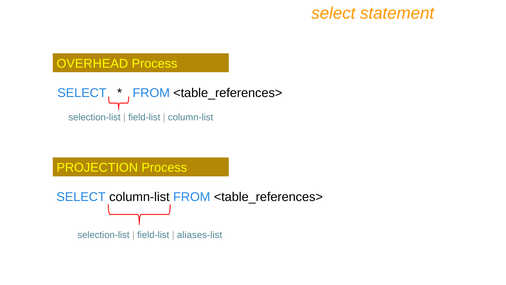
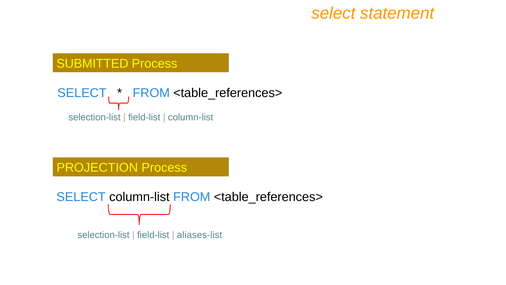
OVERHEAD: OVERHEAD -> SUBMITTED
